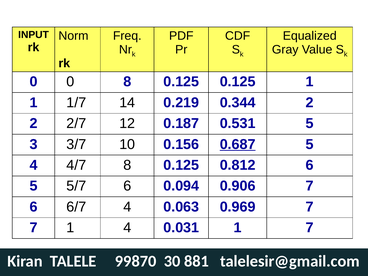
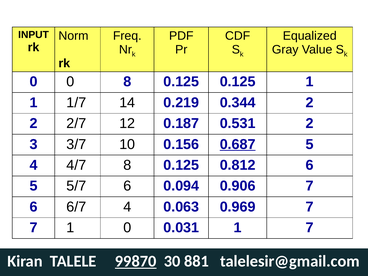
0.531 5: 5 -> 2
1 4: 4 -> 0
99870 underline: none -> present
